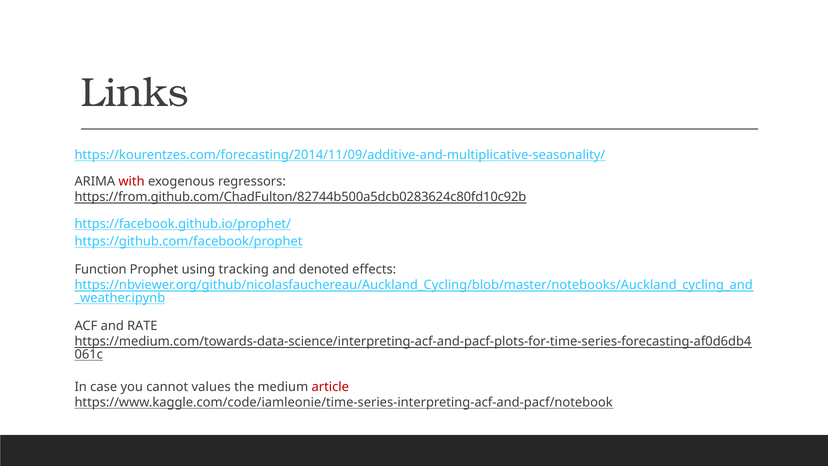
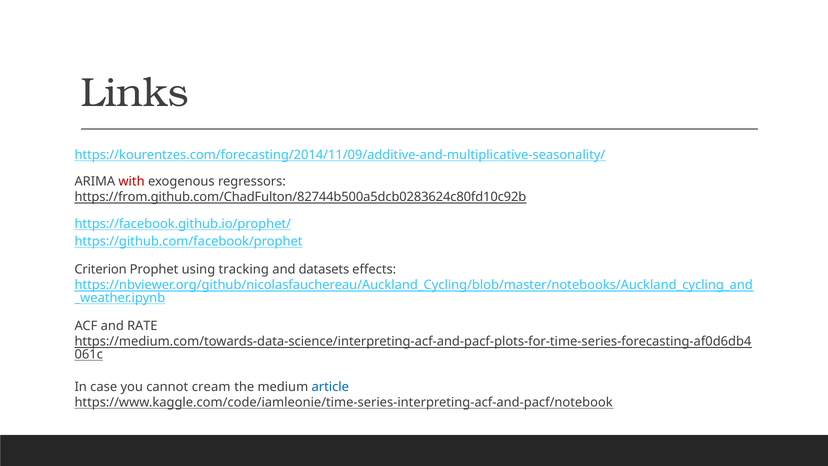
Function: Function -> Criterion
denoted: denoted -> datasets
values: values -> cream
article colour: red -> blue
